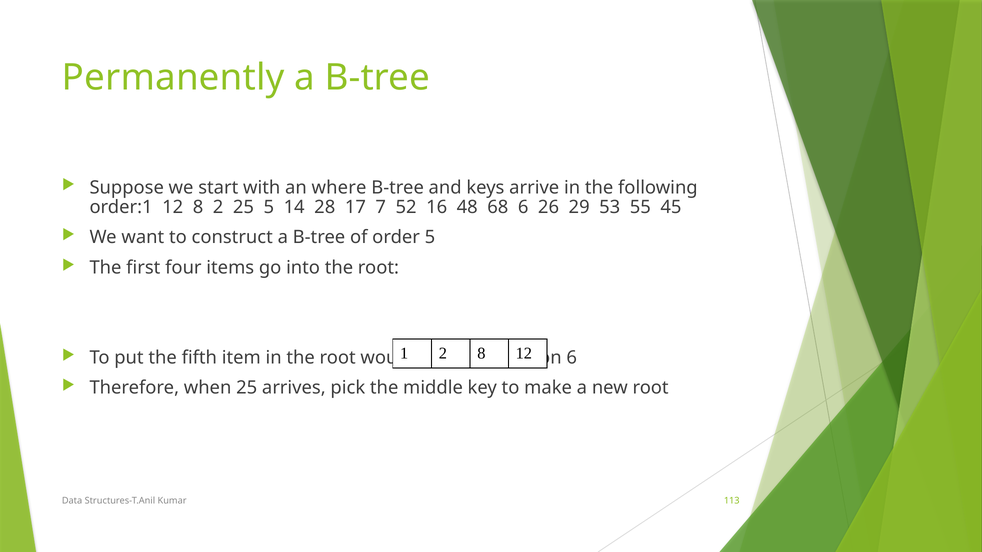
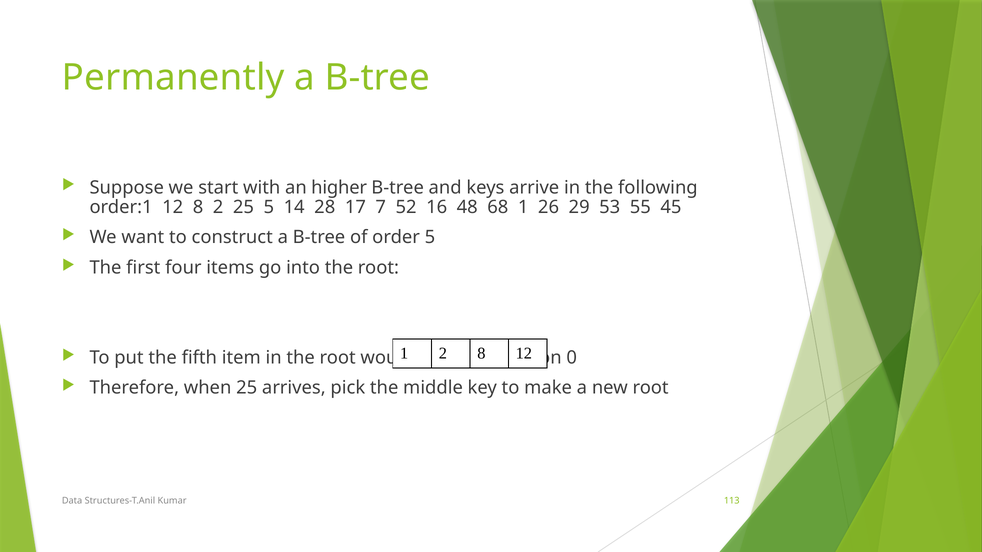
where: where -> higher
68 6: 6 -> 1
6 at (572, 358): 6 -> 0
